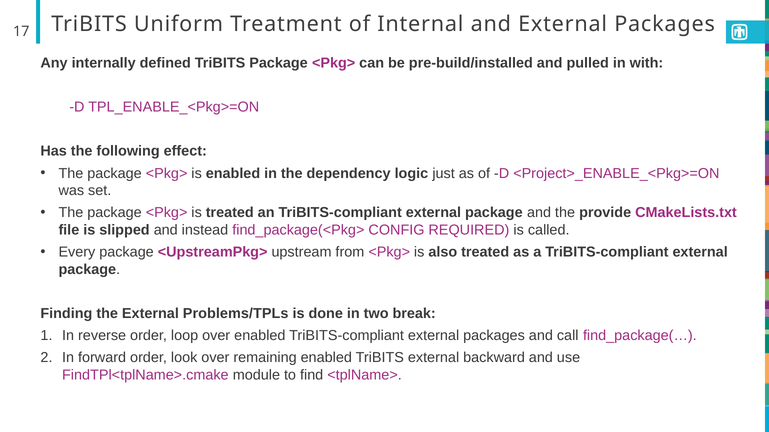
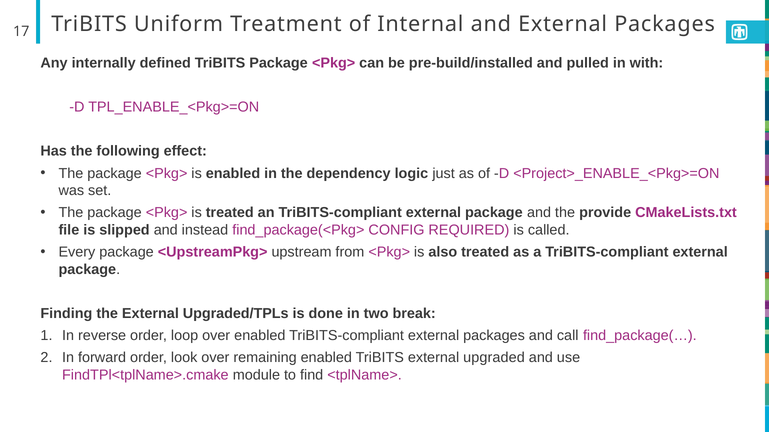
Problems/TPLs: Problems/TPLs -> Upgraded/TPLs
backward: backward -> upgraded
